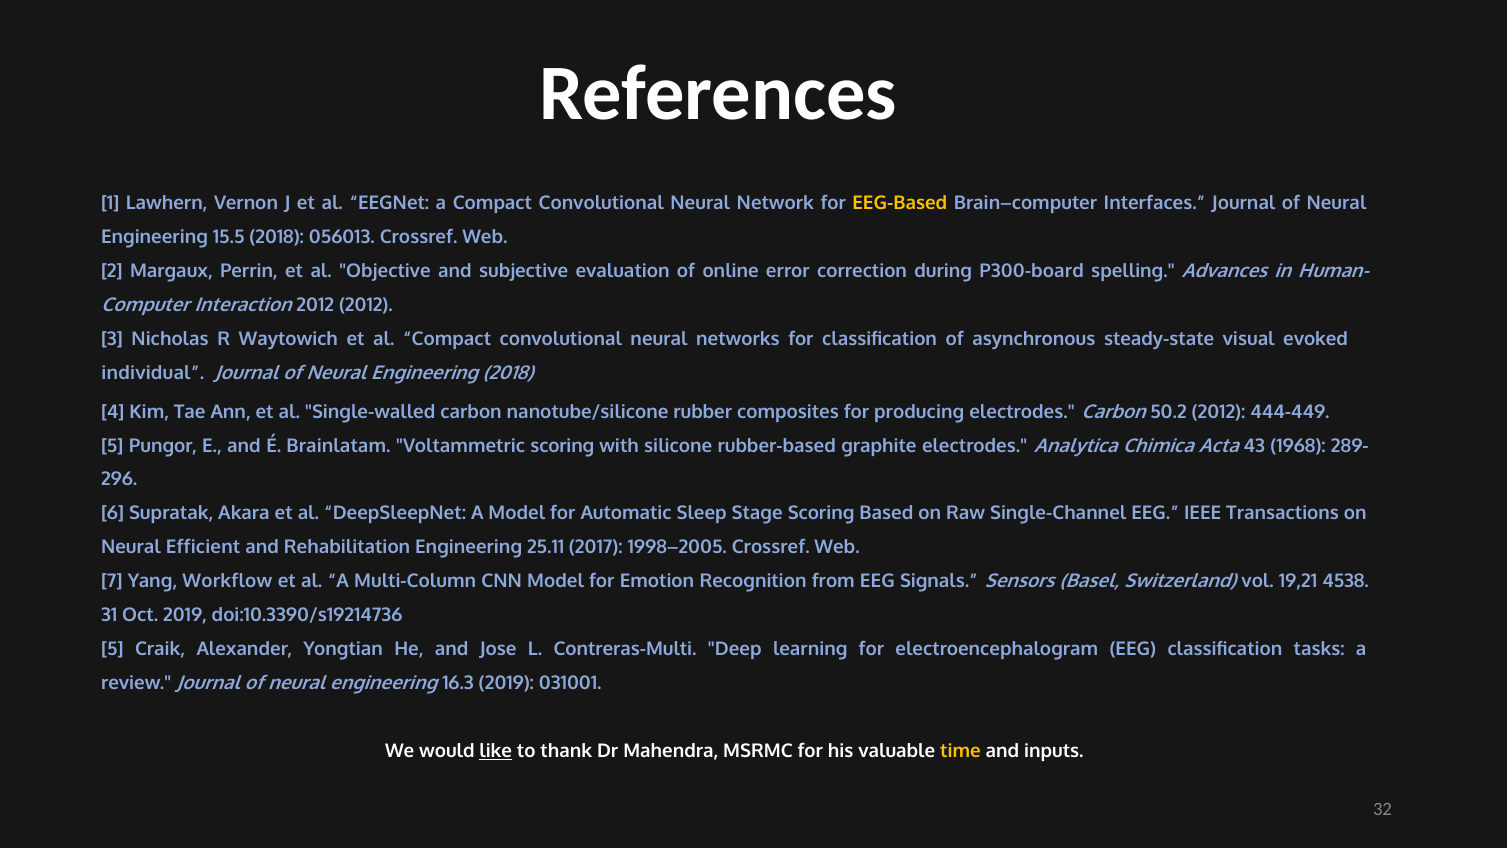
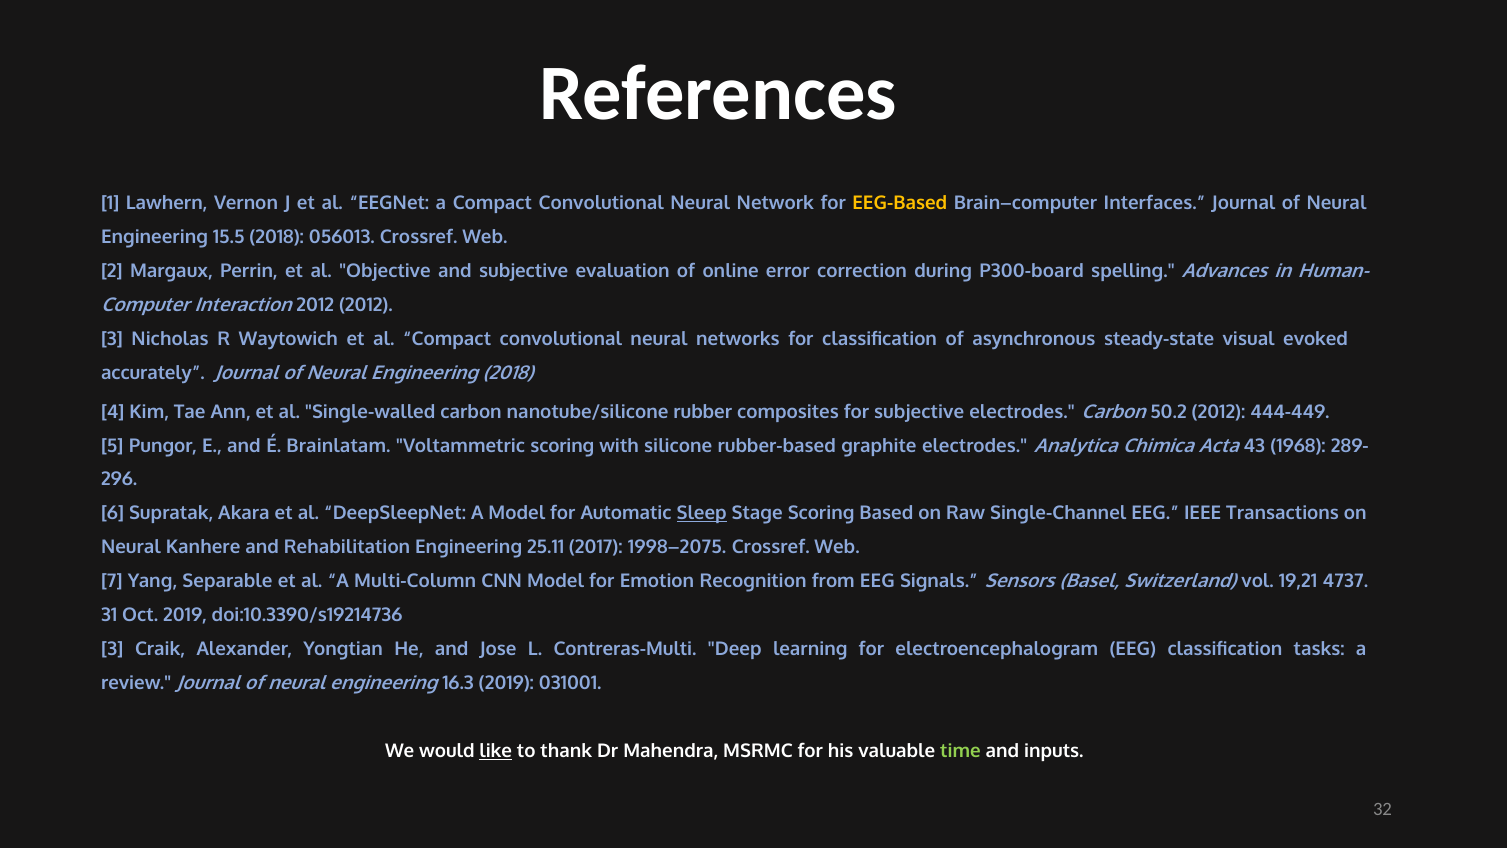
individual: individual -> accurately
for producing: producing -> subjective
Sleep underline: none -> present
Efficient: Efficient -> Kanhere
1998–2005: 1998–2005 -> 1998–2075
Workflow: Workflow -> Separable
4538: 4538 -> 4737
5 at (112, 649): 5 -> 3
time colour: yellow -> light green
